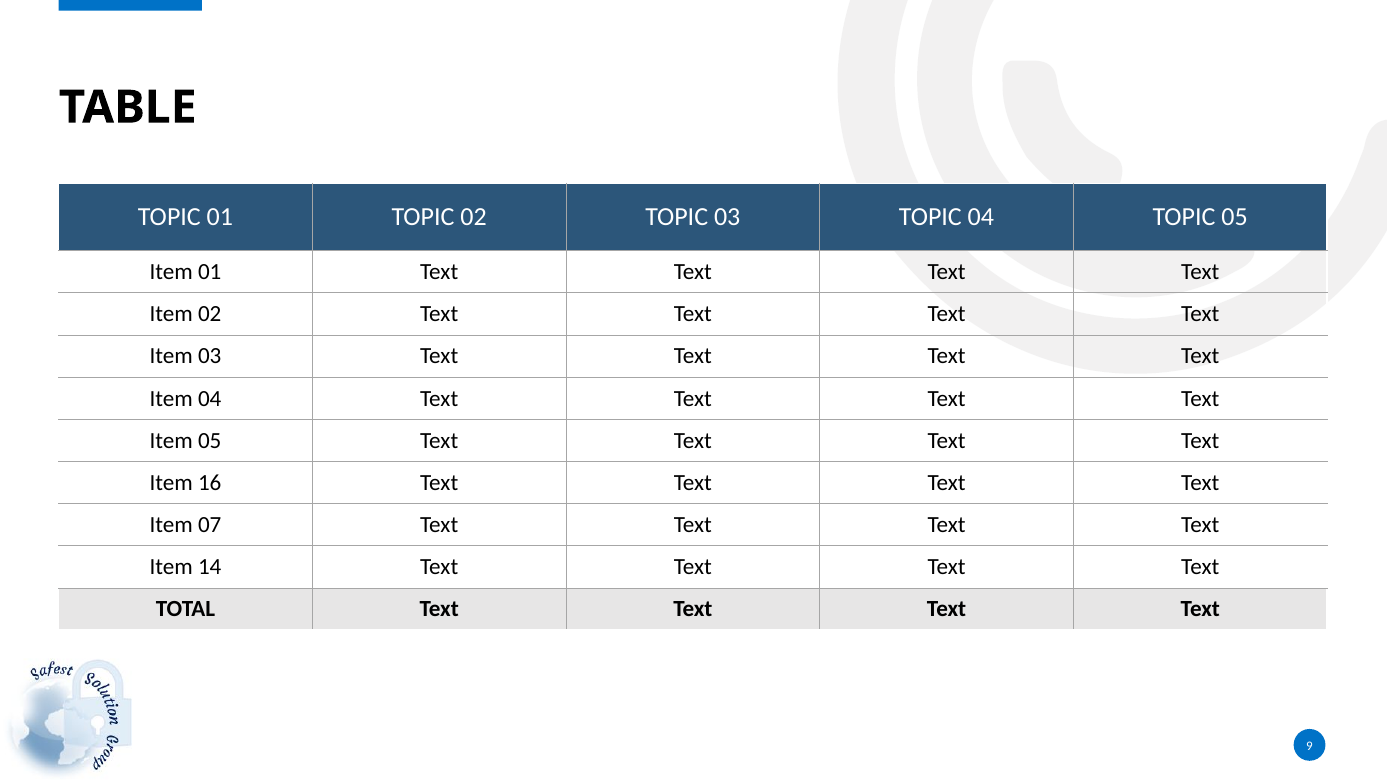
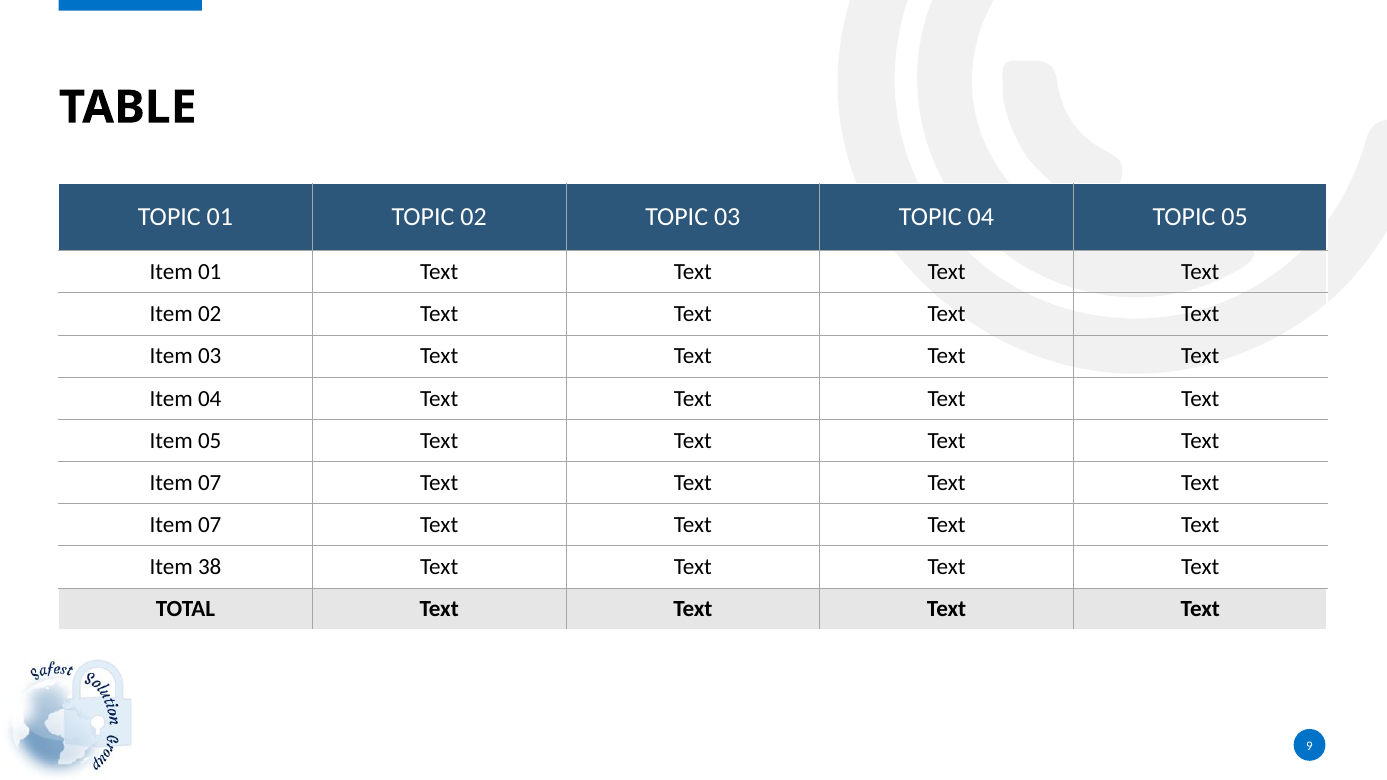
16 at (210, 483): 16 -> 07
14: 14 -> 38
